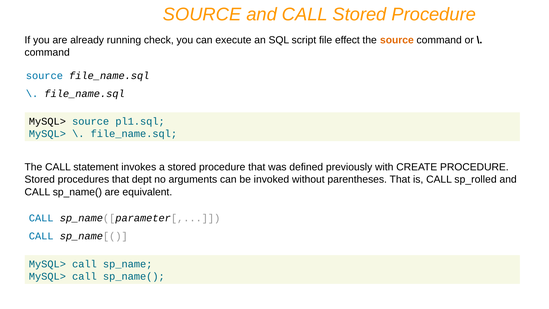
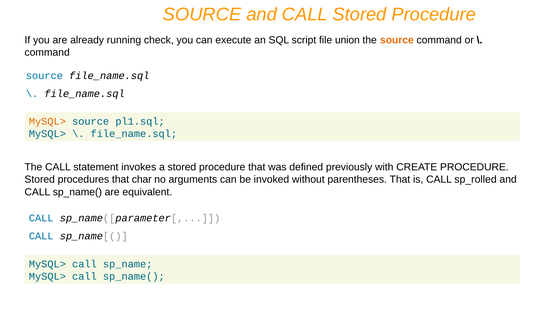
effect: effect -> union
MySQL> at (47, 121) colour: black -> orange
dept: dept -> char
